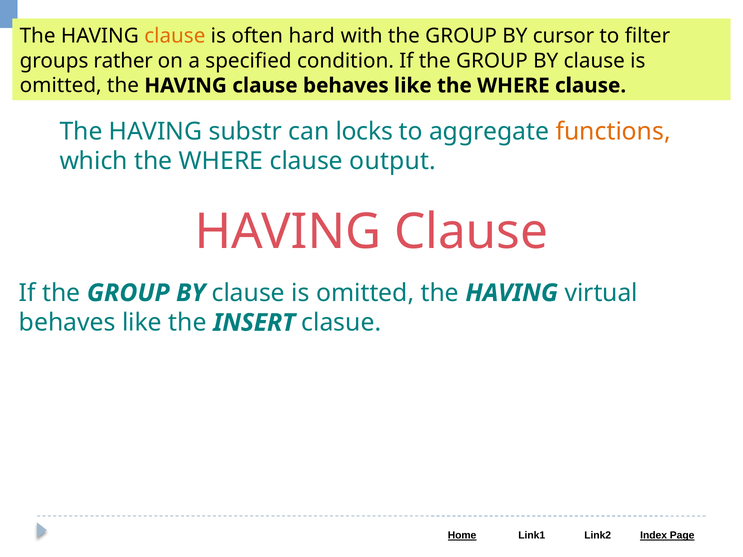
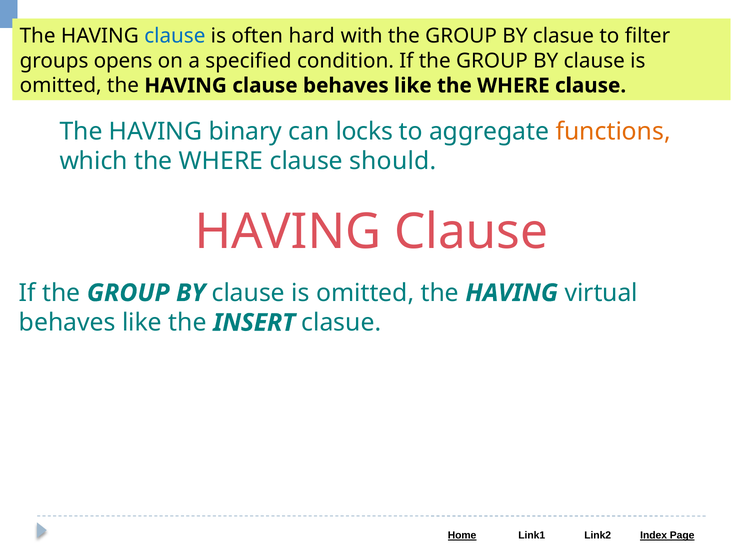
clause at (175, 36) colour: orange -> blue
BY cursor: cursor -> clasue
rather: rather -> opens
substr: substr -> binary
output: output -> should
